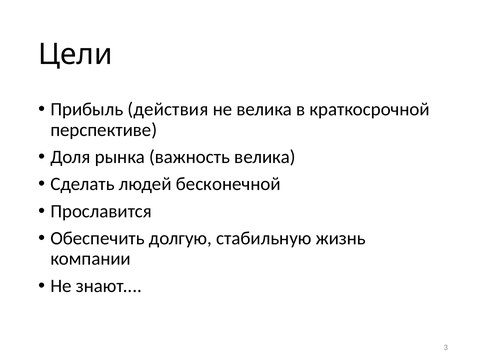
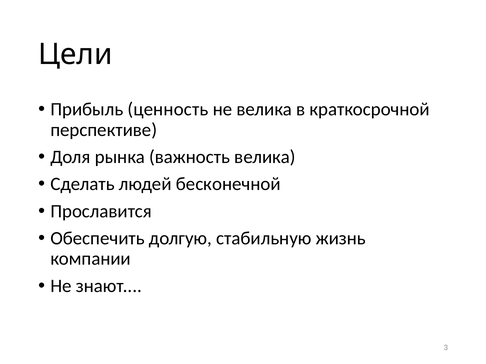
действия: действия -> ценность
